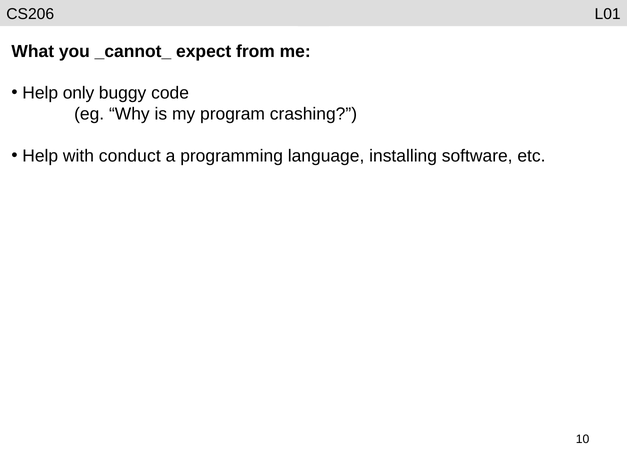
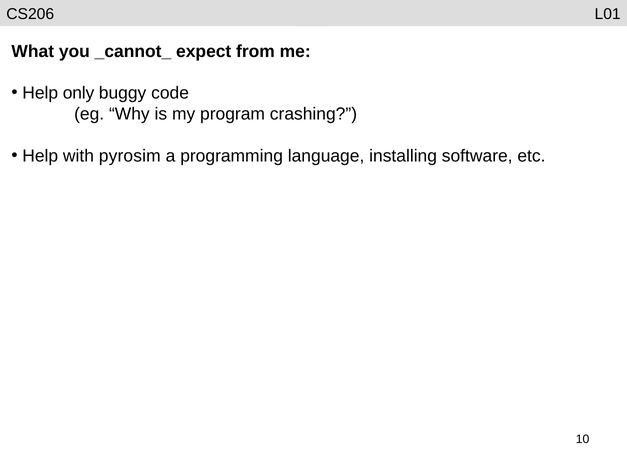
conduct: conduct -> pyrosim
